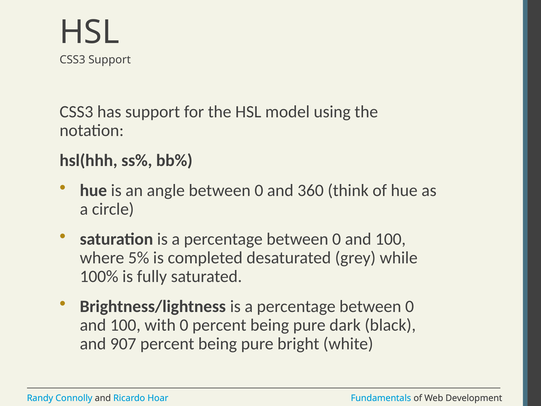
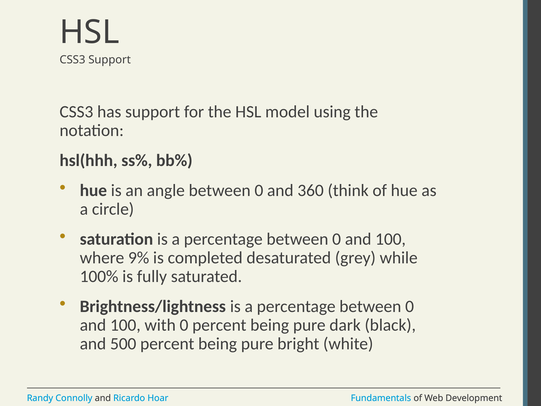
5%: 5% -> 9%
907: 907 -> 500
